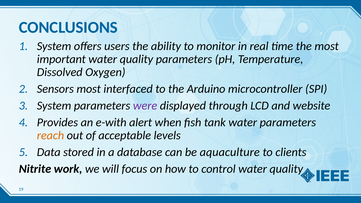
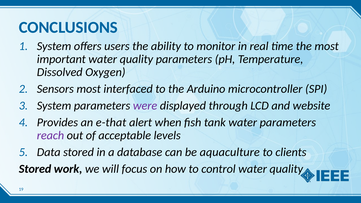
e-with: e-with -> e-that
reach colour: orange -> purple
Nitrite at (35, 169): Nitrite -> Stored
